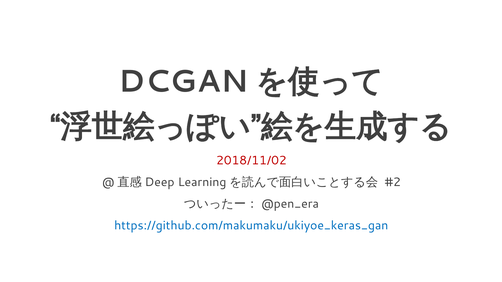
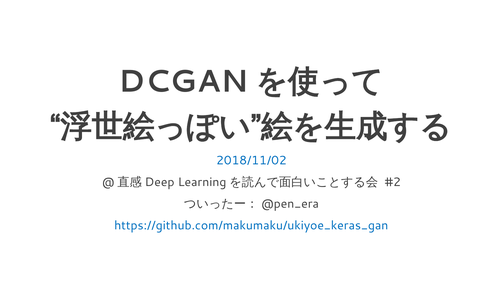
2018/11/02 colour: red -> blue
